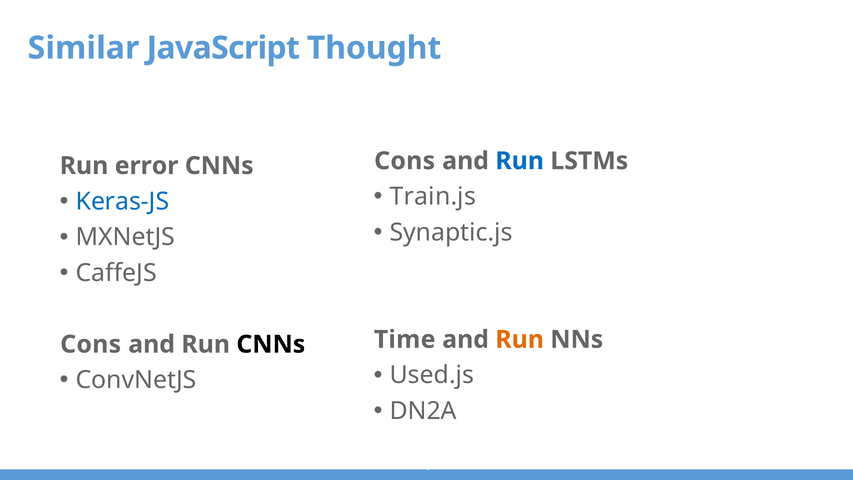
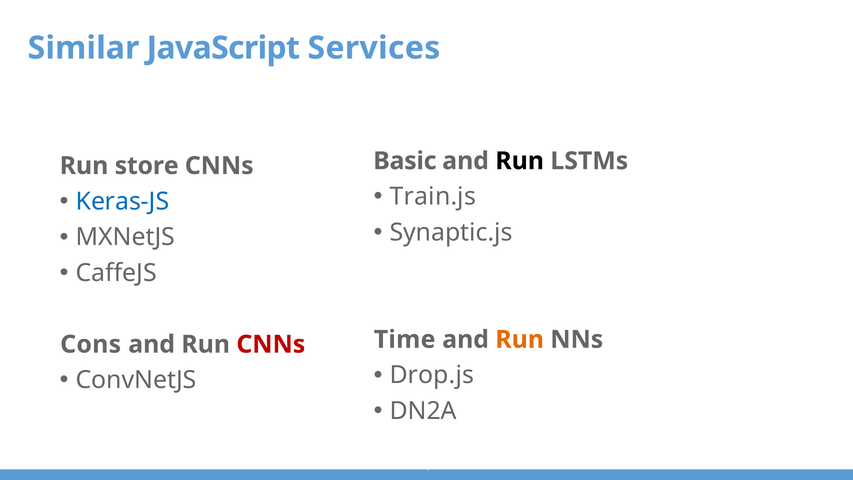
Thought: Thought -> Services
Cons at (405, 161): Cons -> Basic
Run at (520, 161) colour: blue -> black
error: error -> store
CNNs at (271, 344) colour: black -> red
Used.js: Used.js -> Drop.js
